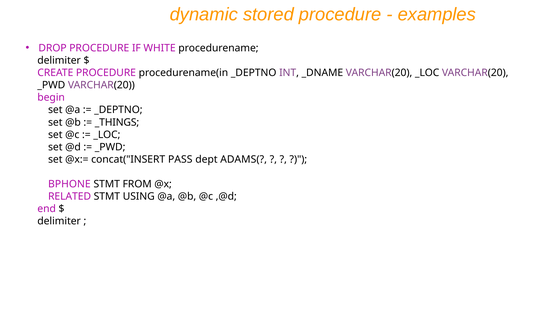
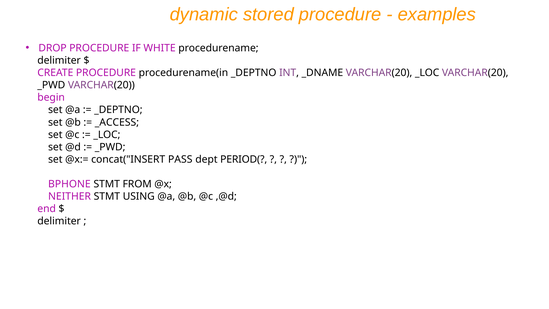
_THINGS: _THINGS -> _ACCESS
ADAMS(: ADAMS( -> PERIOD(
RELATED: RELATED -> NEITHER
